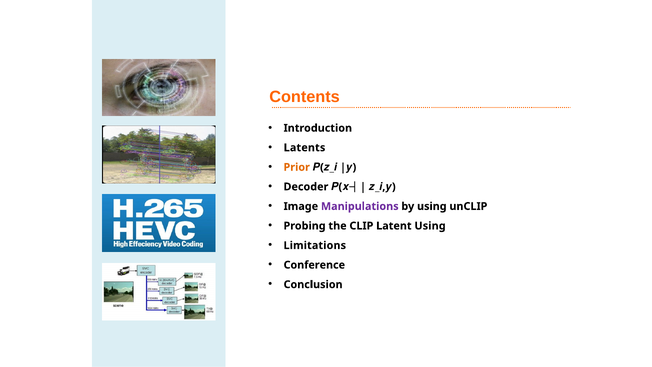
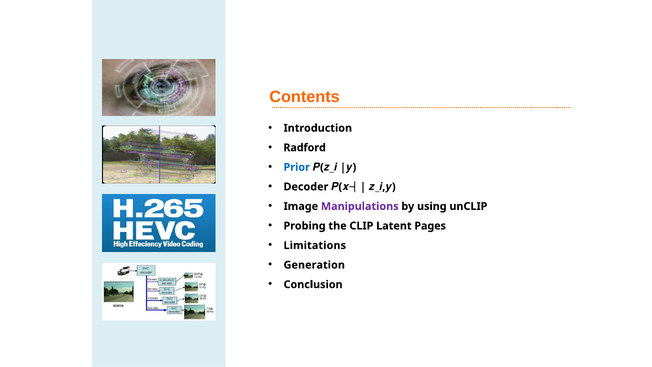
Latents: Latents -> Radford
Prior colour: orange -> blue
Latent Using: Using -> Pages
Conference: Conference -> Generation
